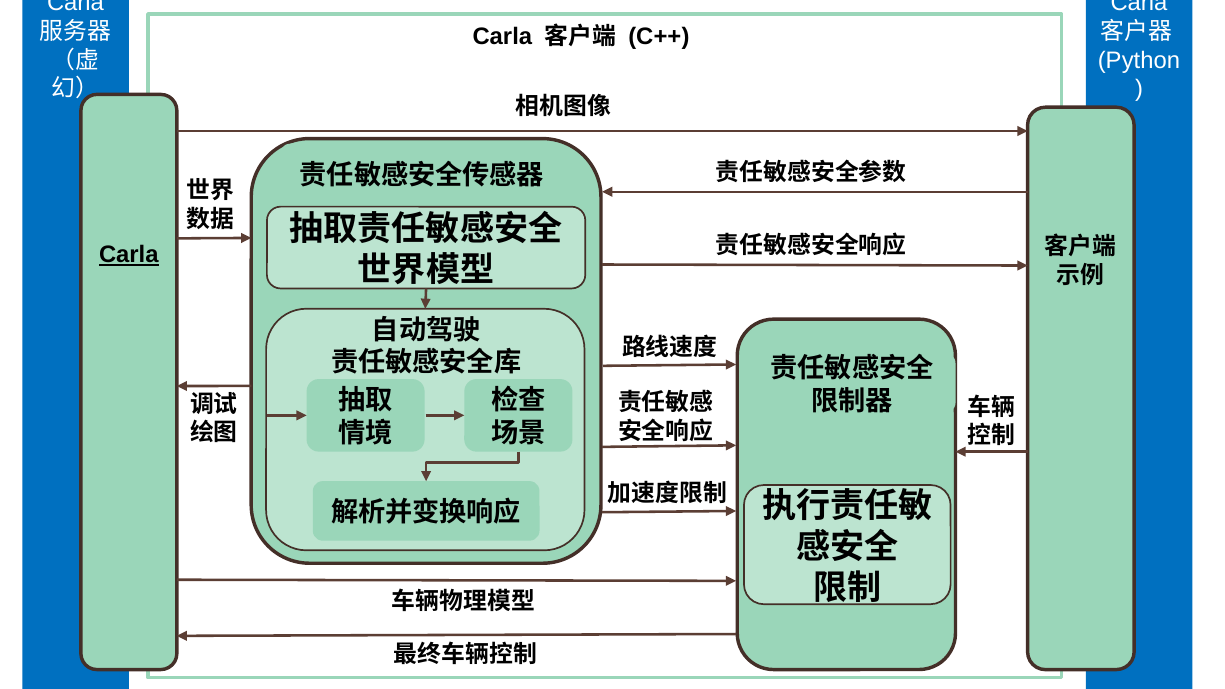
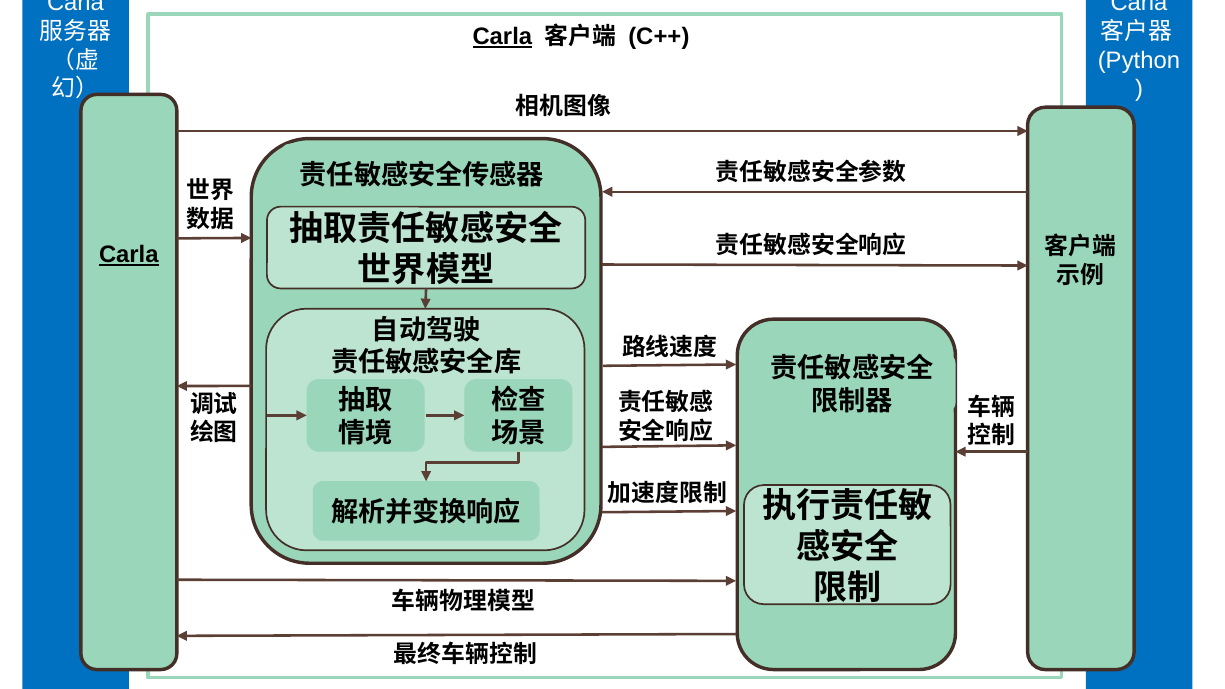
Carla at (502, 37) underline: none -> present
